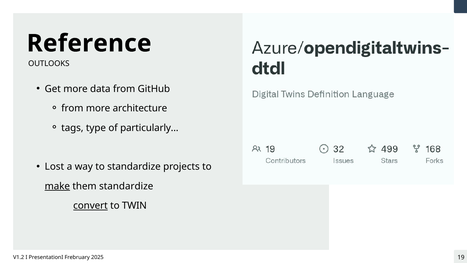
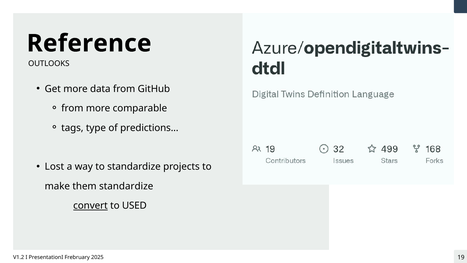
architecture: architecture -> comparable
particularly: particularly -> predictions
make underline: present -> none
TWIN: TWIN -> USED
